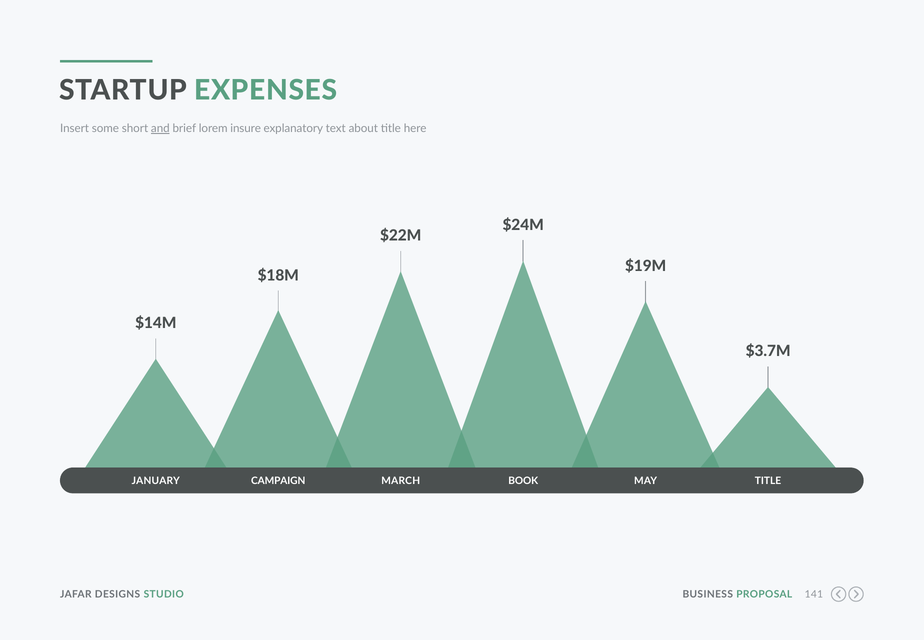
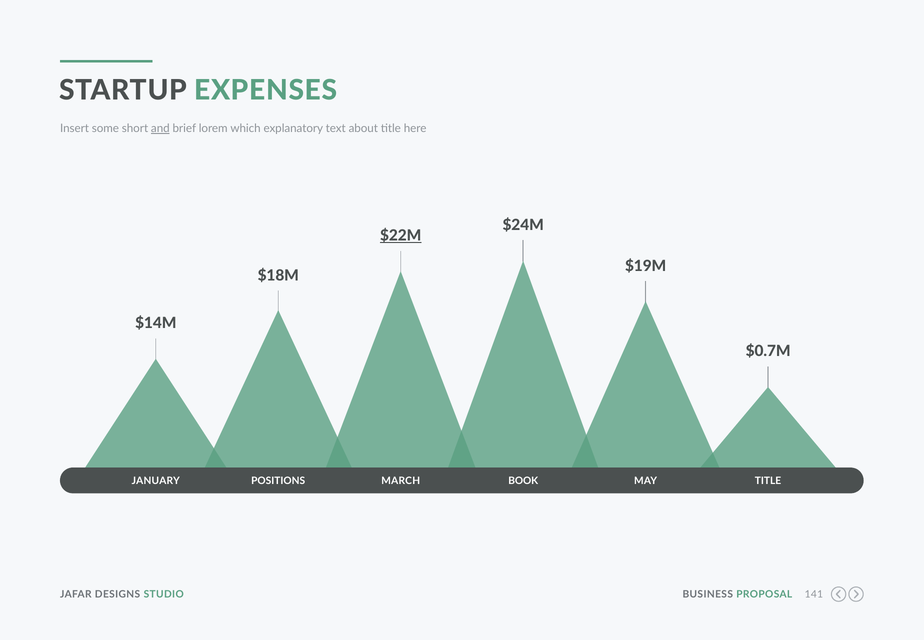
insure: insure -> which
$22M underline: none -> present
$3.7M: $3.7M -> $0.7M
CAMPAIGN: CAMPAIGN -> POSITIONS
